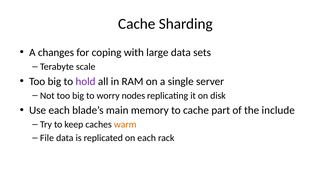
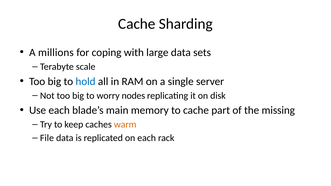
changes: changes -> millions
hold colour: purple -> blue
include: include -> missing
